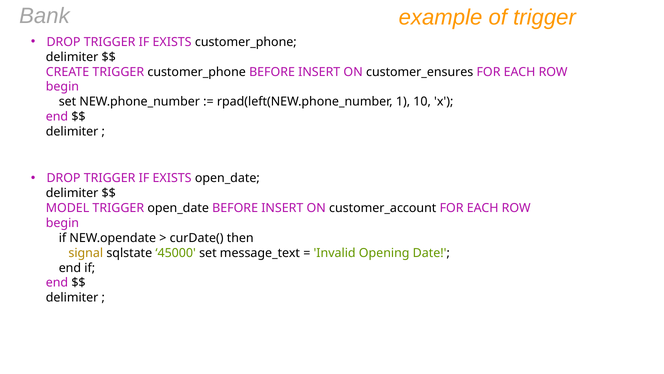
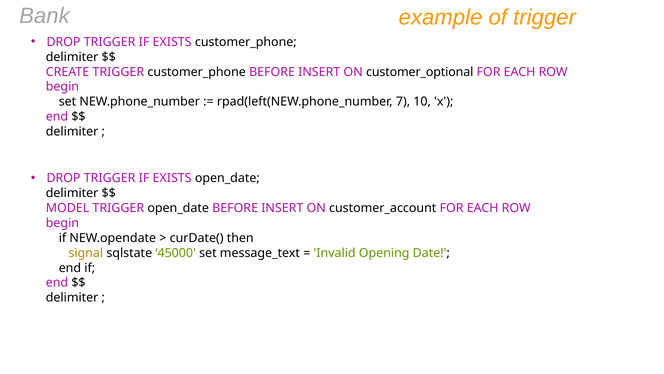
customer_ensures: customer_ensures -> customer_optional
1: 1 -> 7
